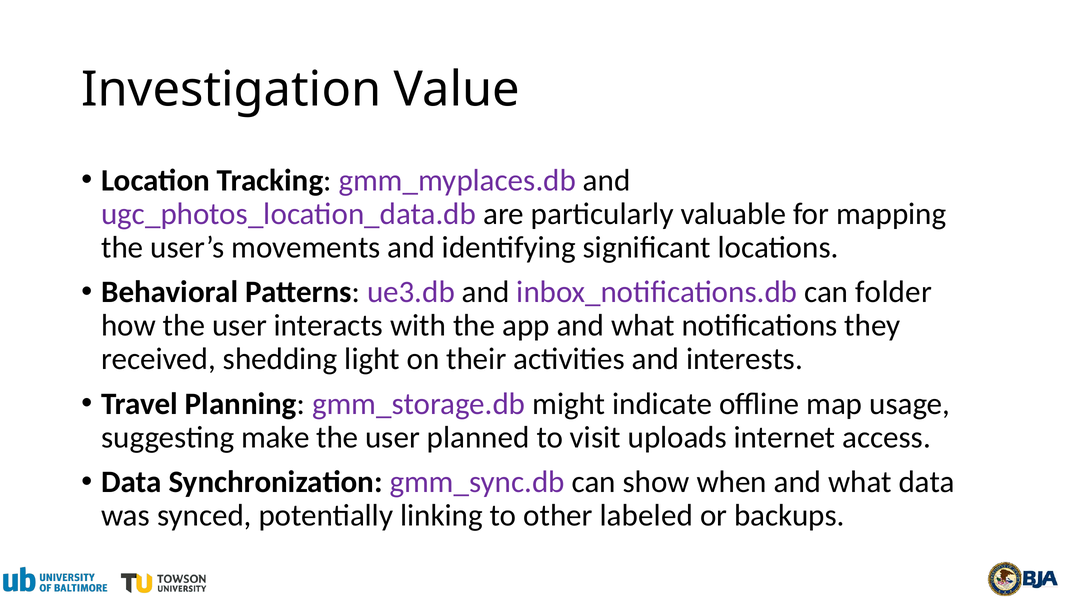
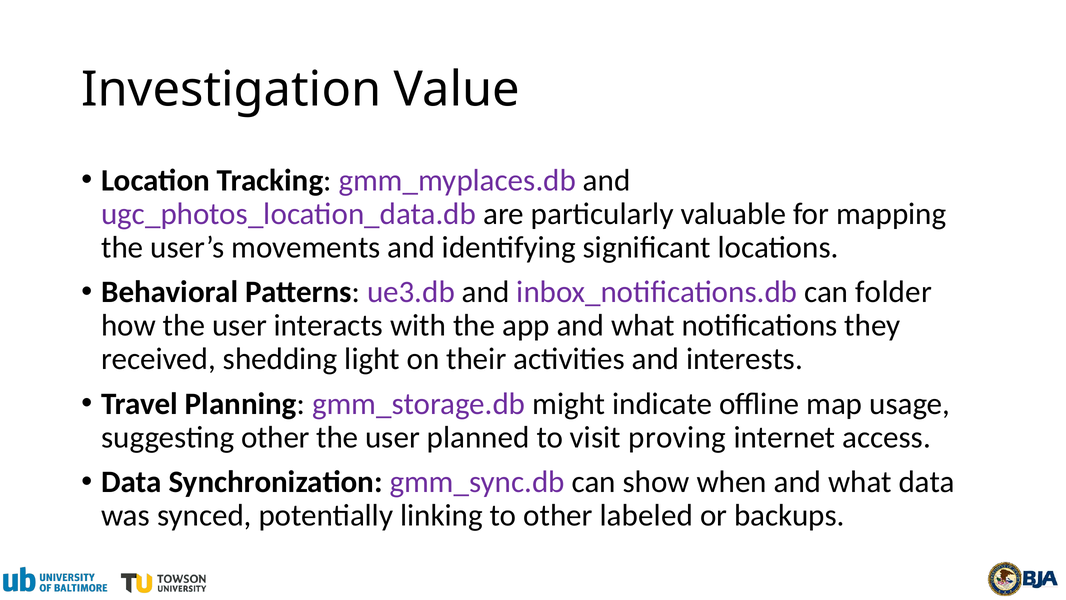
suggesting make: make -> other
uploads: uploads -> proving
